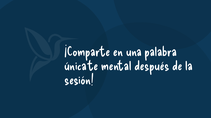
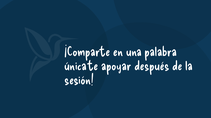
mental: mental -> apoyar
